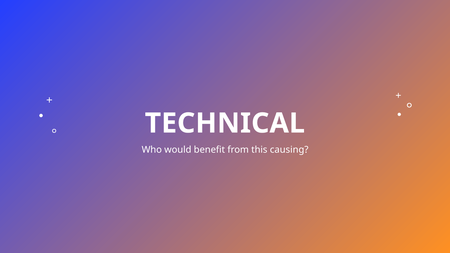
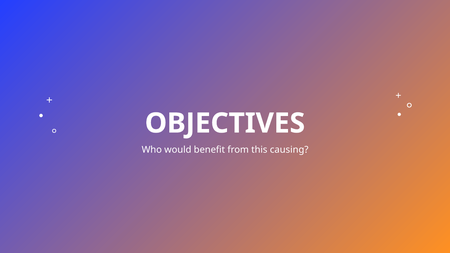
TECHNICAL: TECHNICAL -> OBJECTIVES
